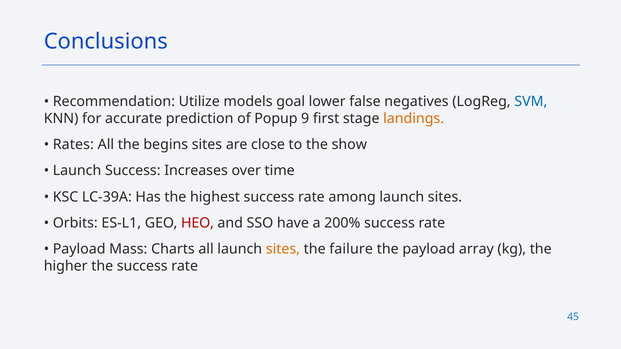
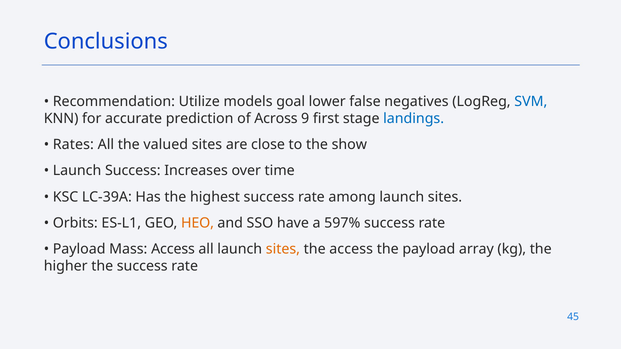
Popup: Popup -> Across
landings colour: orange -> blue
begins: begins -> valued
HEO colour: red -> orange
200%: 200% -> 597%
Mass Charts: Charts -> Access
the failure: failure -> access
